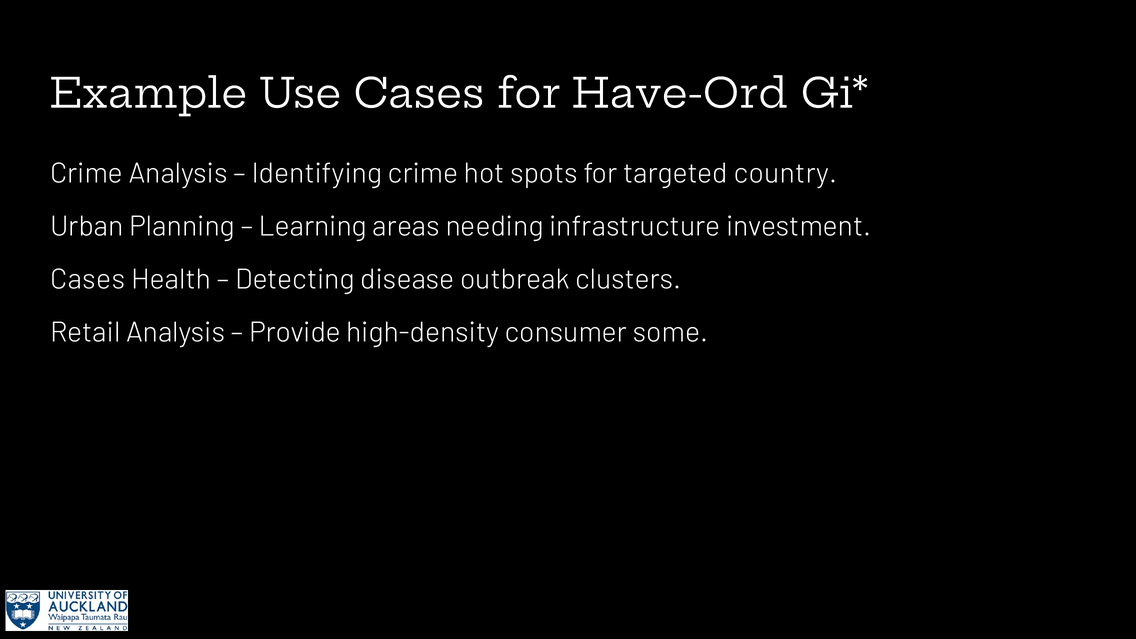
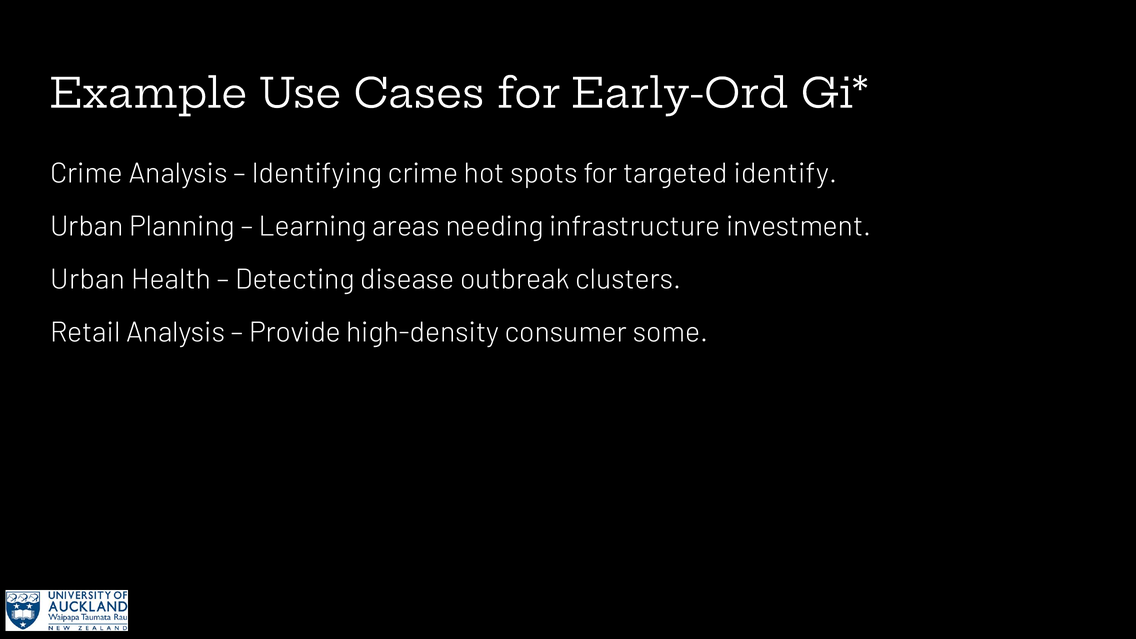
Have-Ord: Have-Ord -> Early-Ord
country: country -> identify
Cases at (88, 280): Cases -> Urban
